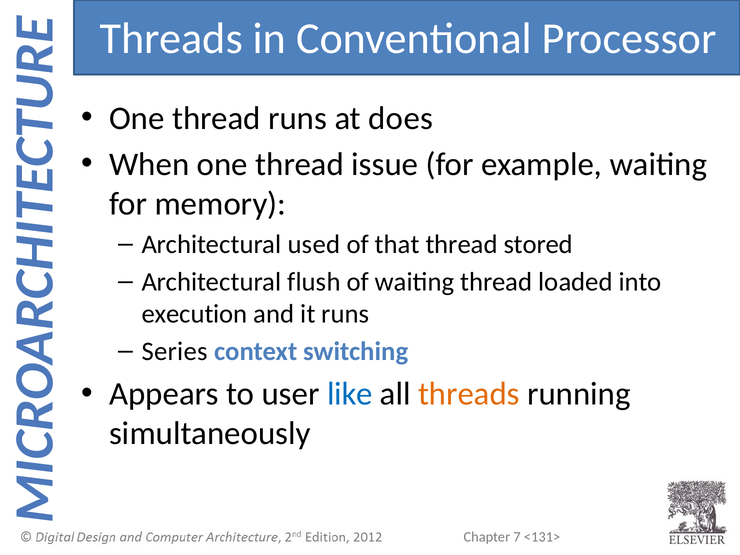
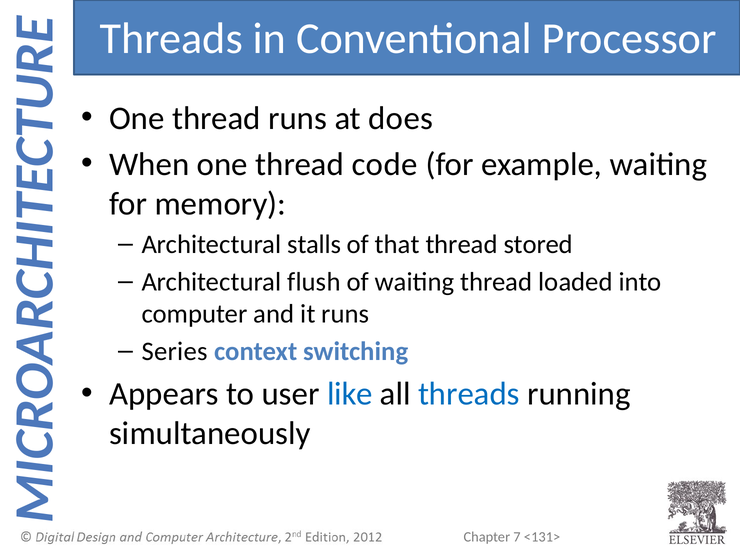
issue: issue -> code
used: used -> stalls
execution: execution -> computer
threads at (469, 394) colour: orange -> blue
